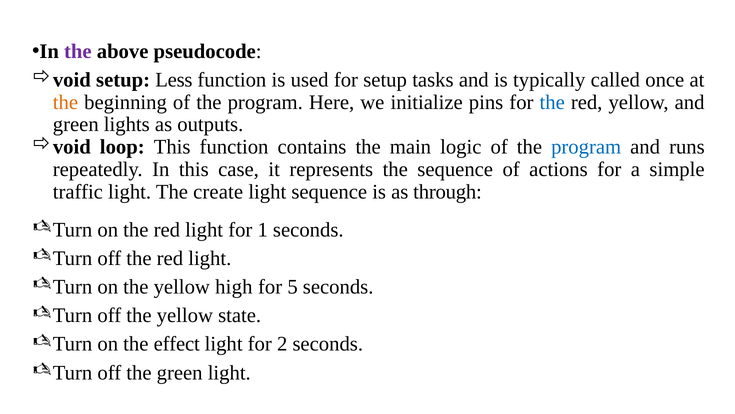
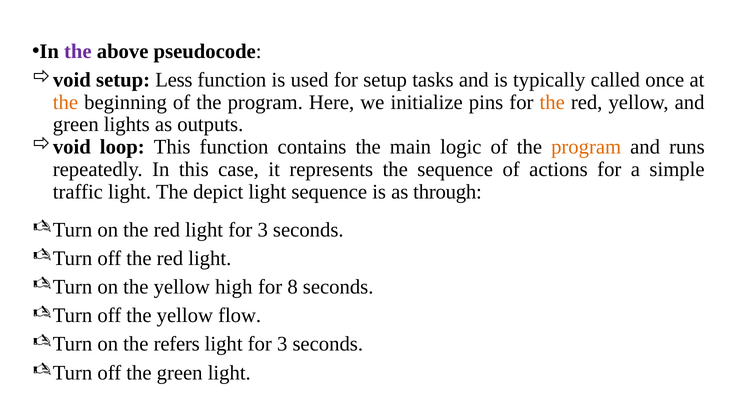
the at (552, 102) colour: blue -> orange
program at (586, 147) colour: blue -> orange
create: create -> depict
red light for 1: 1 -> 3
5: 5 -> 8
state: state -> flow
effect: effect -> refers
2 at (282, 344): 2 -> 3
